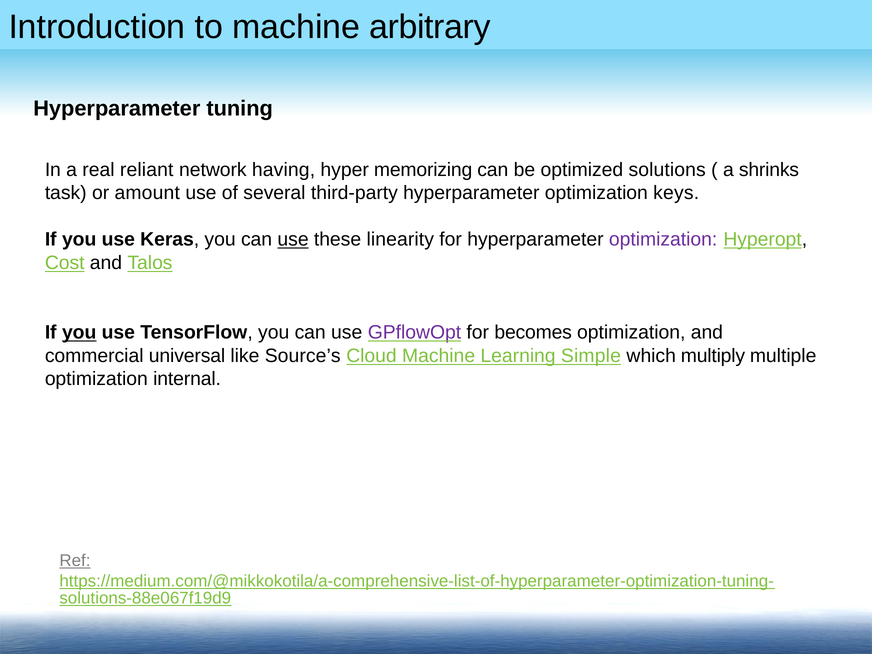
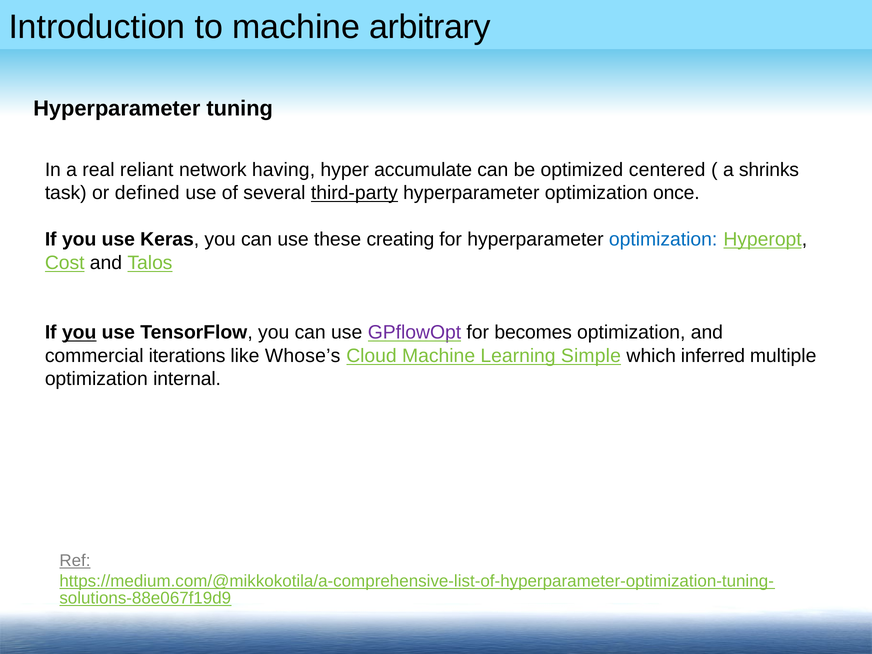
memorizing: memorizing -> accumulate
solutions: solutions -> centered
amount: amount -> defined
third-party underline: none -> present
keys: keys -> once
use at (293, 240) underline: present -> none
linearity: linearity -> creating
optimization at (663, 240) colour: purple -> blue
universal: universal -> iterations
Source’s: Source’s -> Whose’s
multiply: multiply -> inferred
